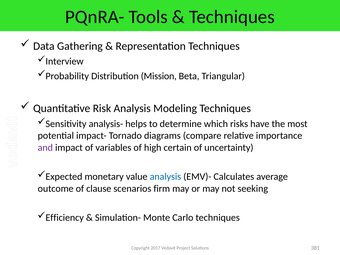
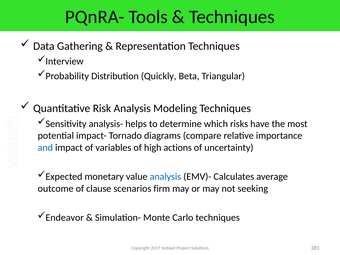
Mission: Mission -> Quickly
and colour: purple -> blue
certain: certain -> actions
Efficiency: Efficiency -> Endeavor
